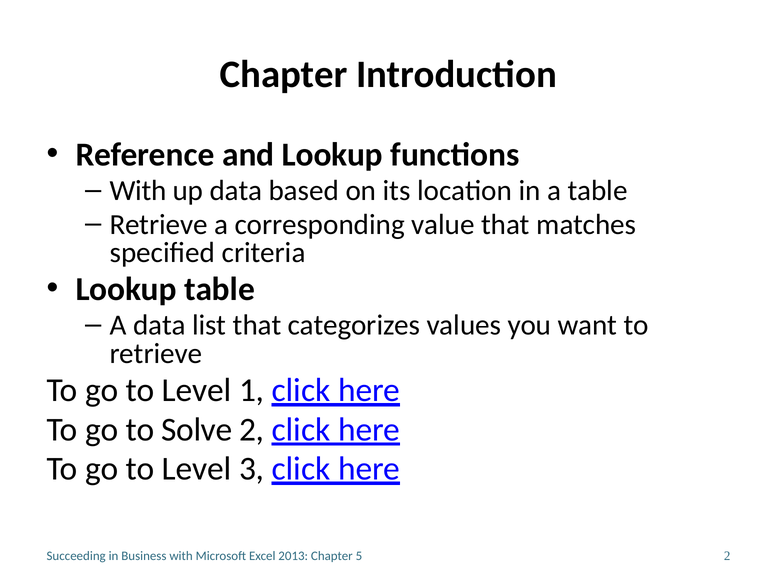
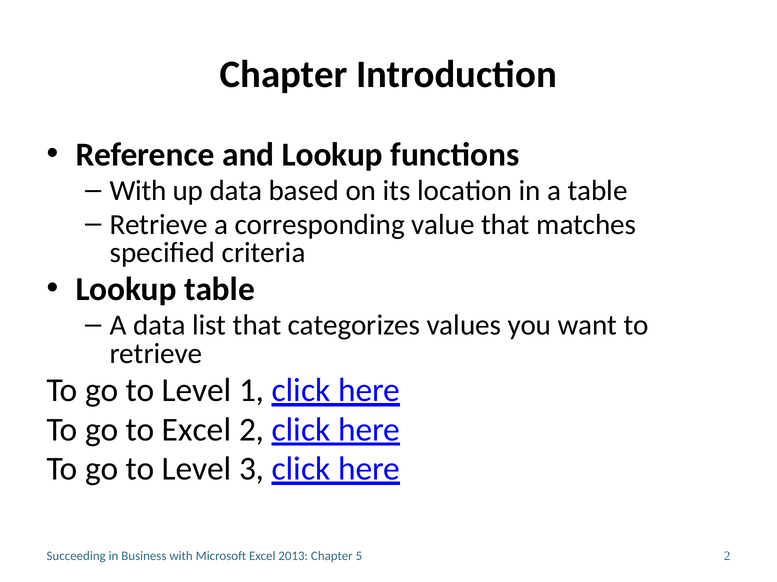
to Solve: Solve -> Excel
